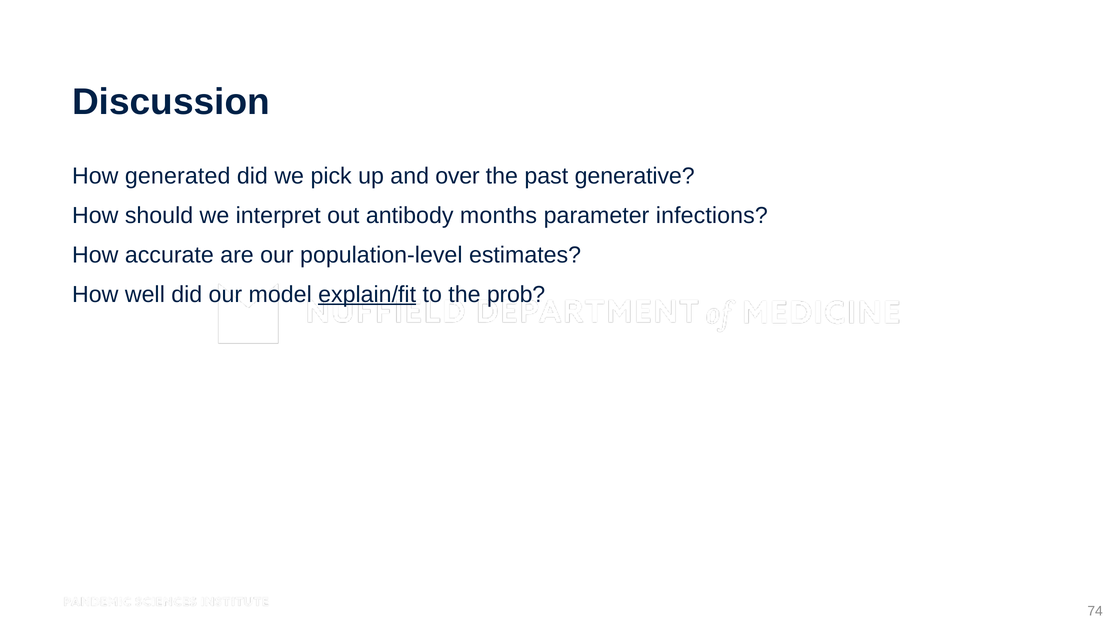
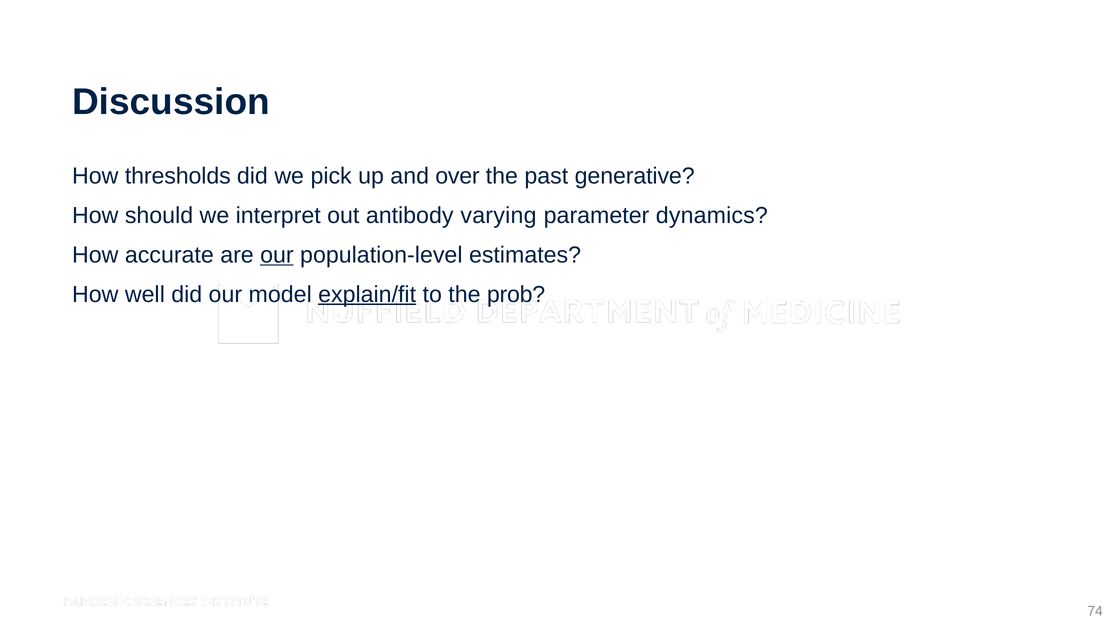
generated: generated -> thresholds
months: months -> varying
infections: infections -> dynamics
our at (277, 255) underline: none -> present
